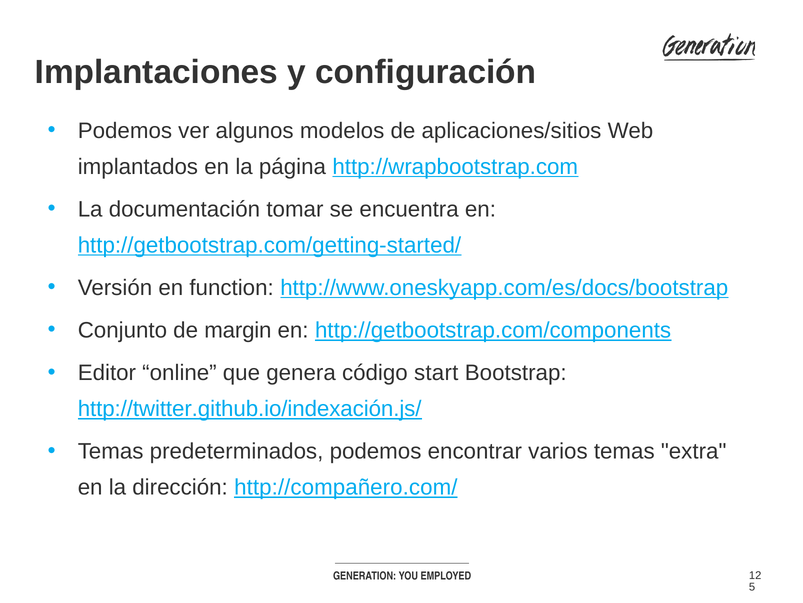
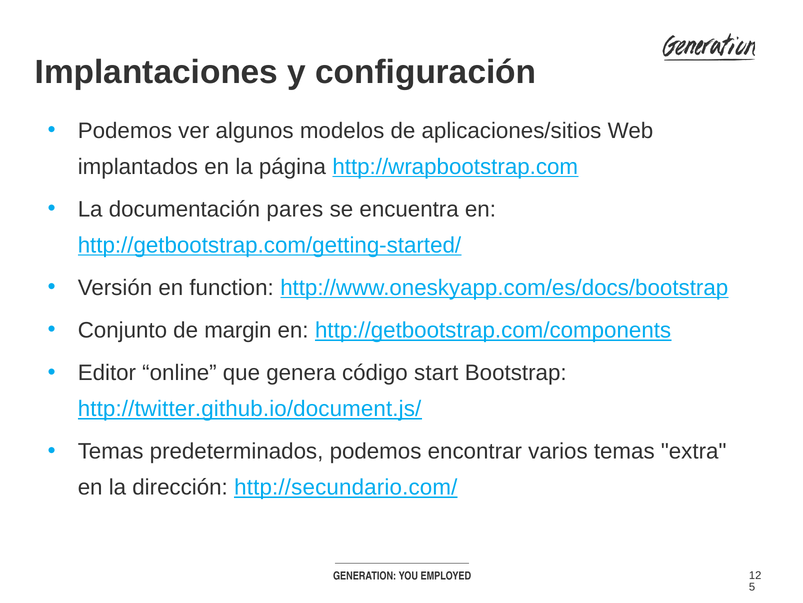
tomar: tomar -> pares
http://twitter.github.io/indexación.js/: http://twitter.github.io/indexación.js/ -> http://twitter.github.io/document.js/
http://compañero.com/: http://compañero.com/ -> http://secundario.com/
